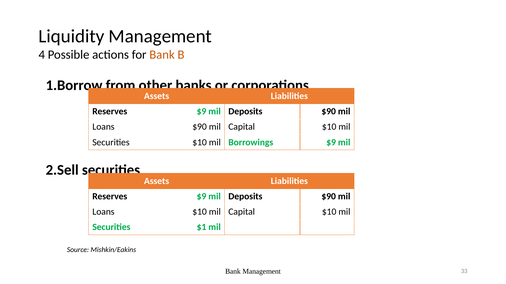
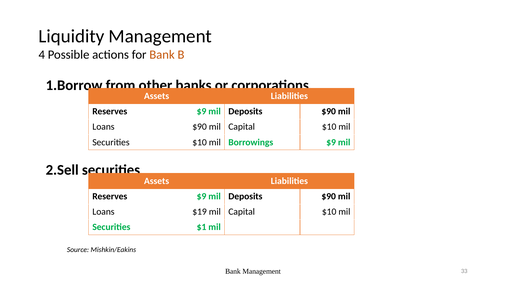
Loans $10: $10 -> $19
